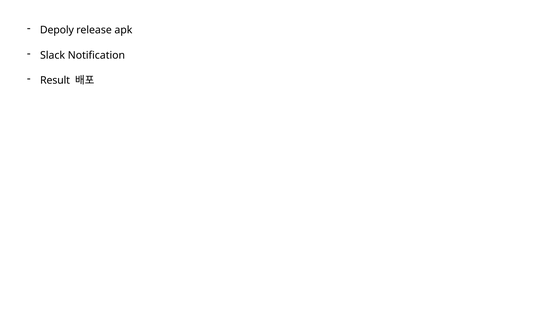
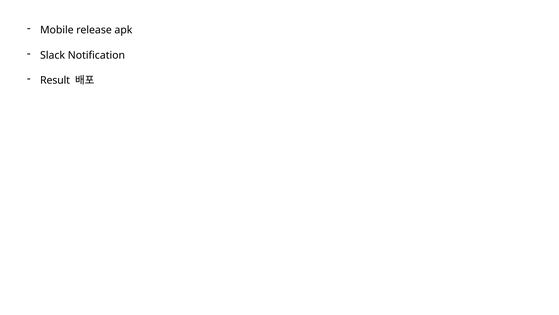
Depoly: Depoly -> Mobile
